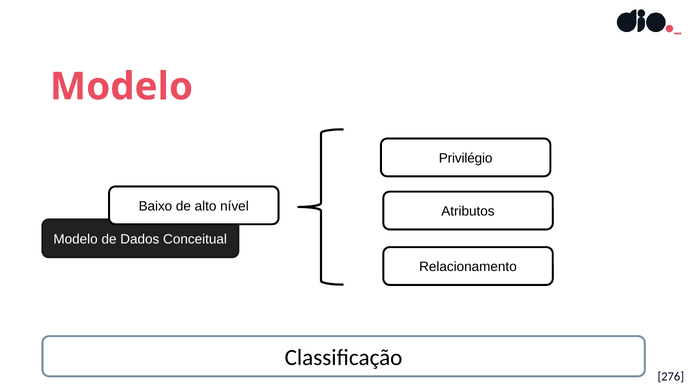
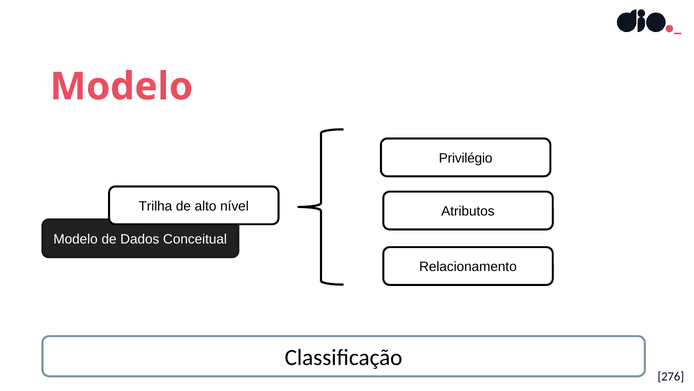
Baixo: Baixo -> Trilha
